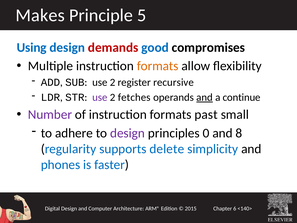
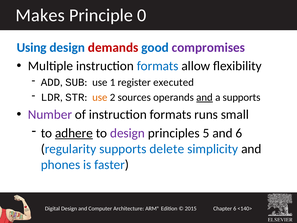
5: 5 -> 0
compromises colour: black -> purple
formats at (158, 66) colour: orange -> blue
SUB use 2: 2 -> 1
recursive: recursive -> executed
use at (100, 97) colour: purple -> orange
fetches: fetches -> sources
a continue: continue -> supports
past: past -> runs
adhere underline: none -> present
0: 0 -> 5
and 8: 8 -> 6
